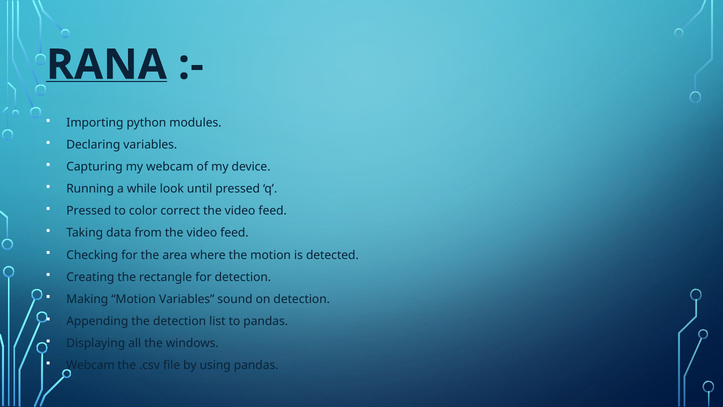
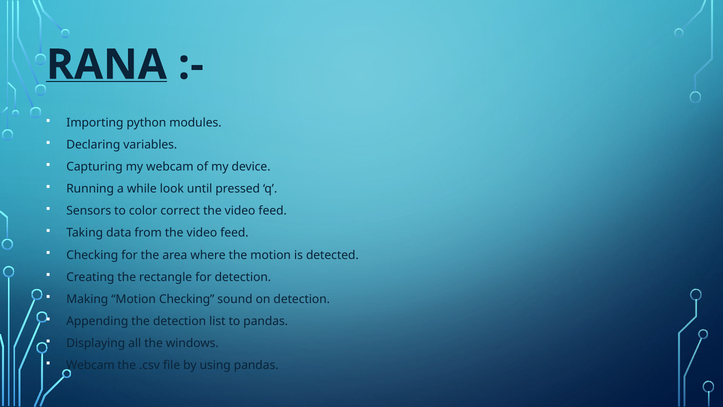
Pressed at (89, 211): Pressed -> Sensors
Motion Variables: Variables -> Checking
